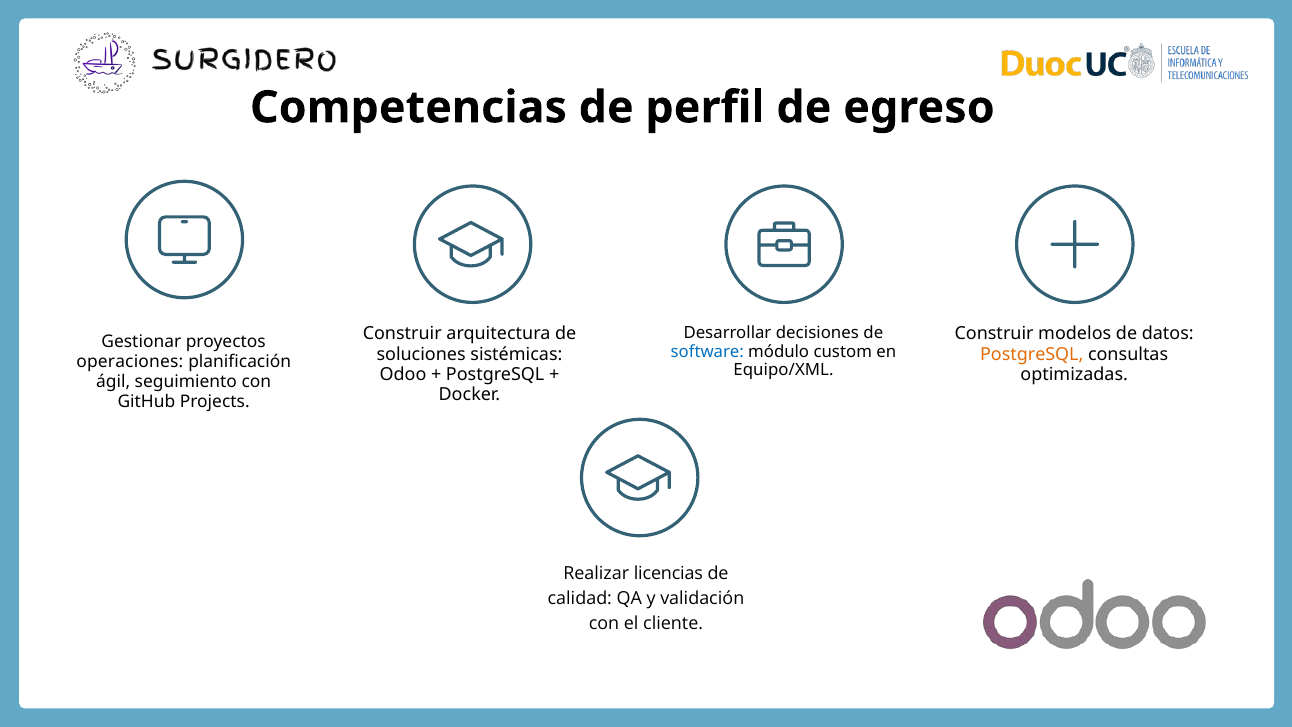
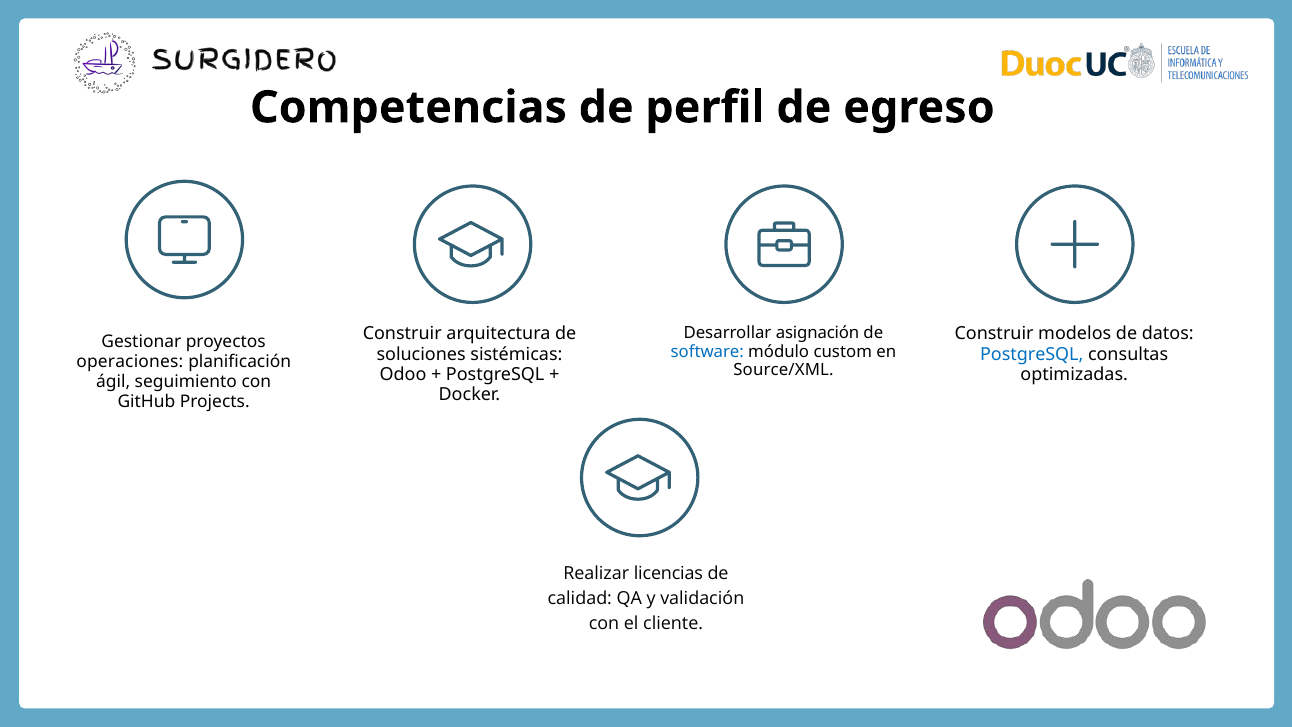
decisiones: decisiones -> asignación
PostgreSQL at (1032, 354) colour: orange -> blue
Equipo/XML: Equipo/XML -> Source/XML
